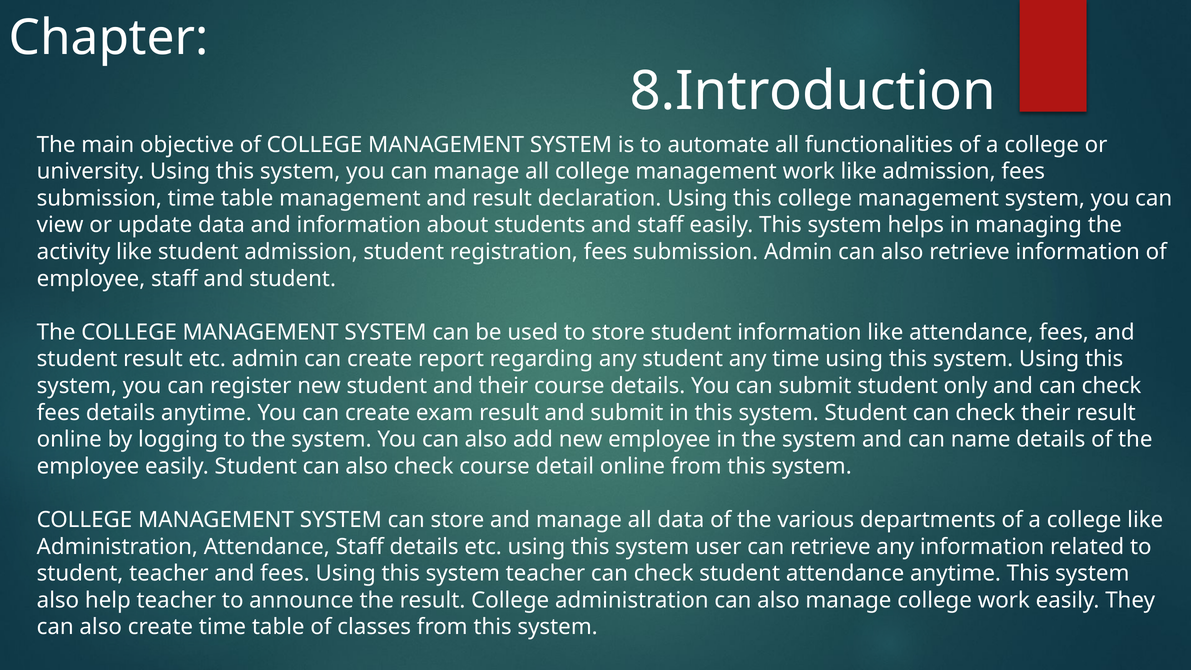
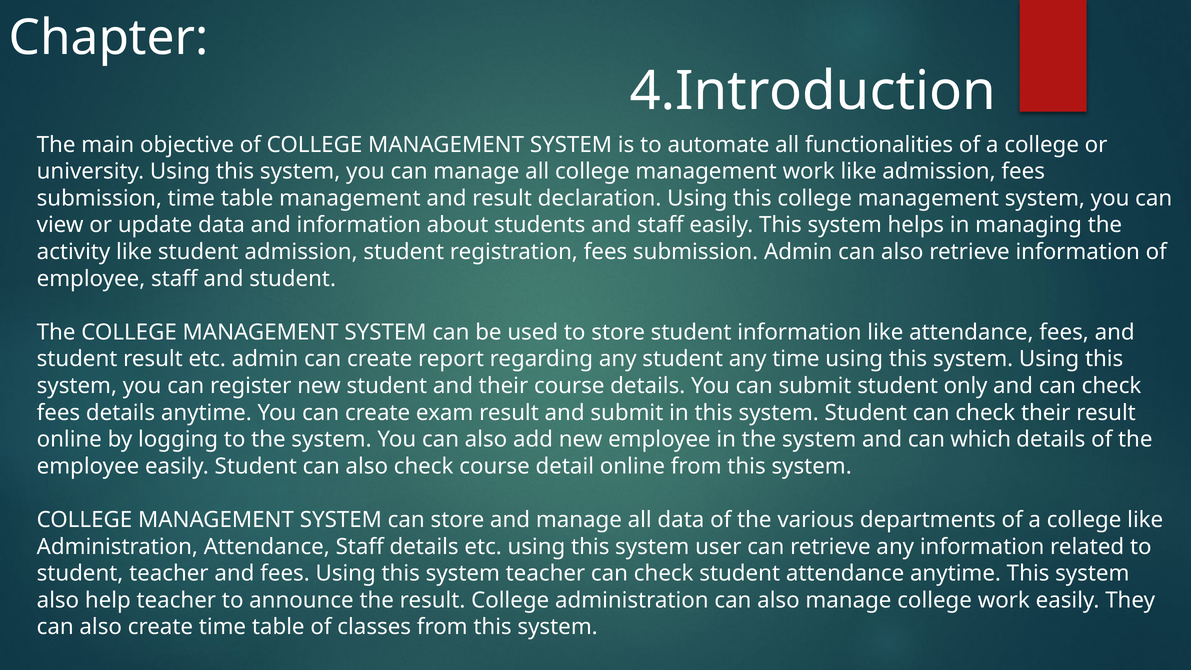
8.Introduction: 8.Introduction -> 4.Introduction
name: name -> which
